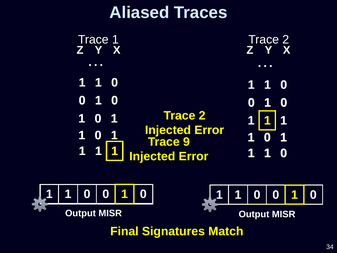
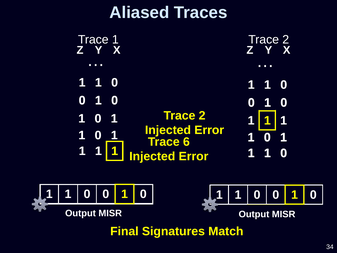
9: 9 -> 6
